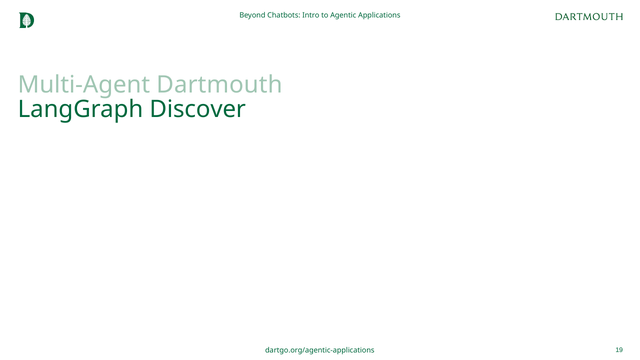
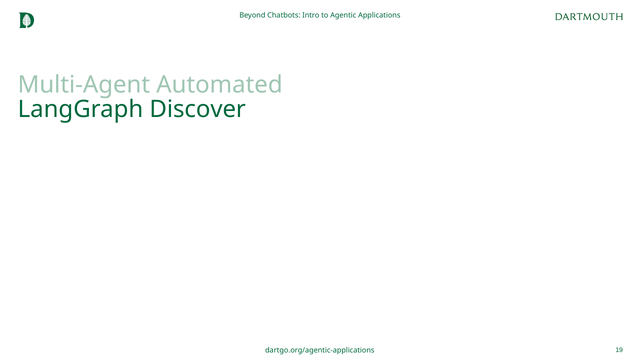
Dartmouth: Dartmouth -> Automated
